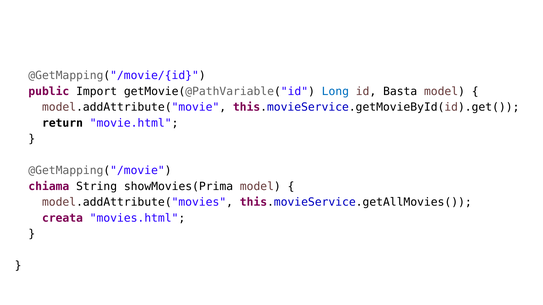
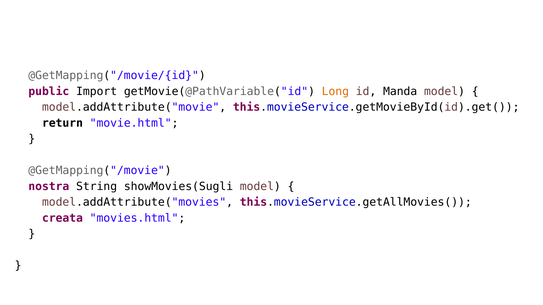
Long colour: blue -> orange
Basta: Basta -> Manda
chiama: chiama -> nostra
showMovies(Prima: showMovies(Prima -> showMovies(Sugli
